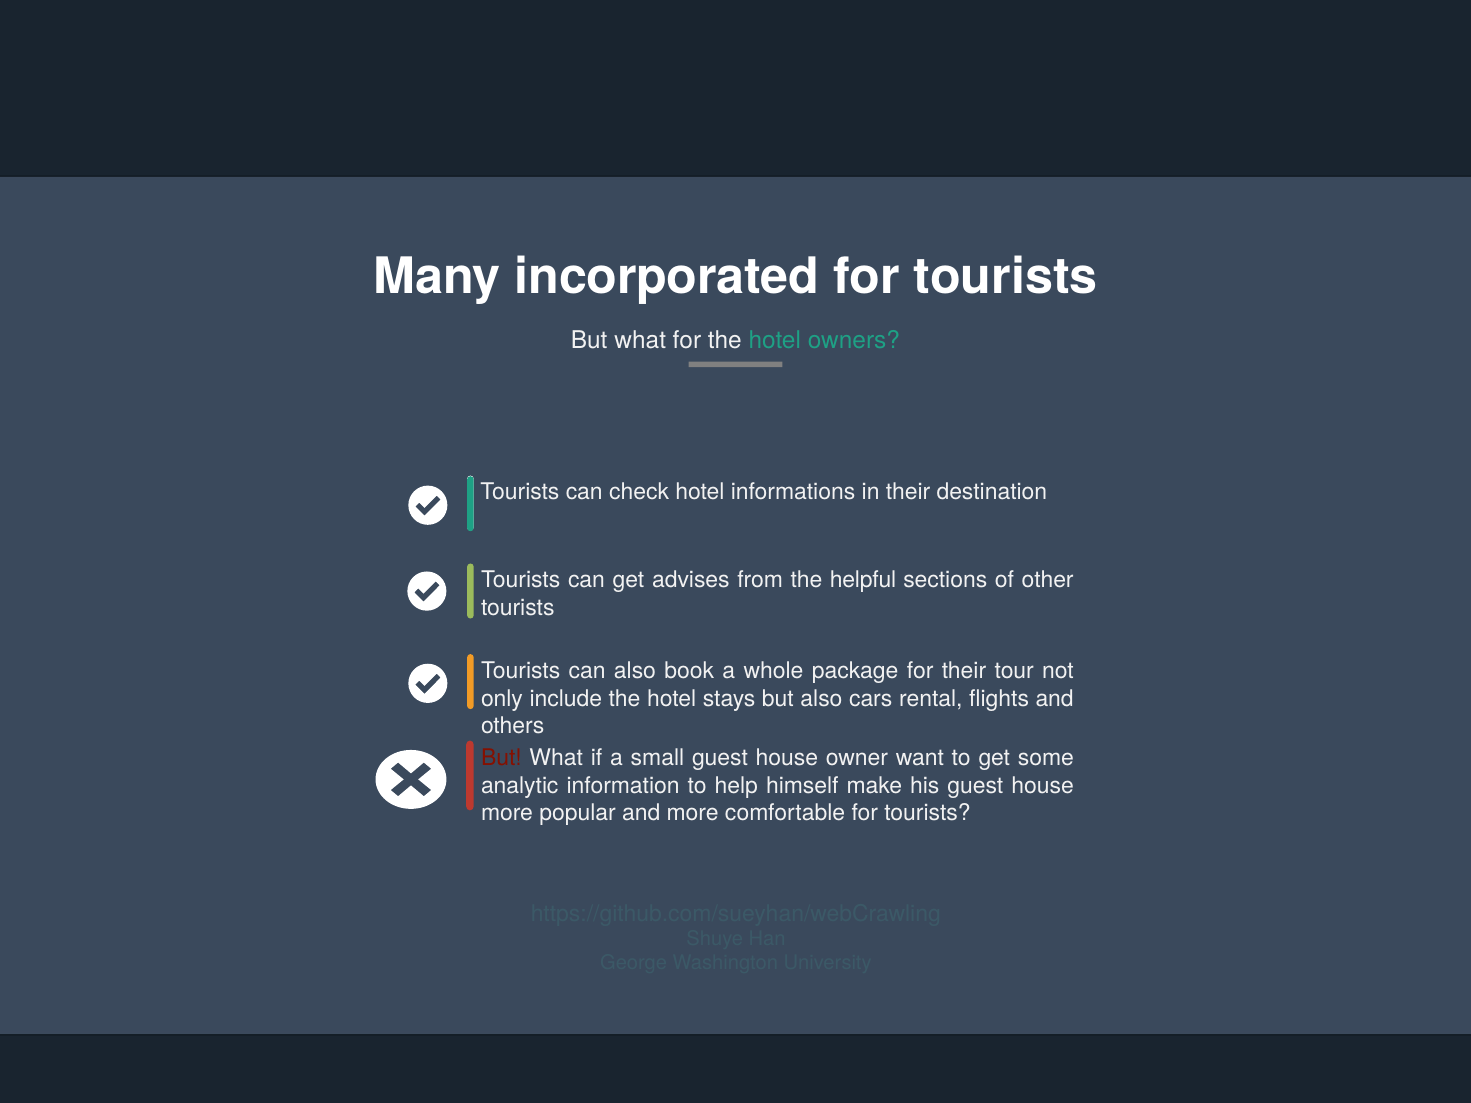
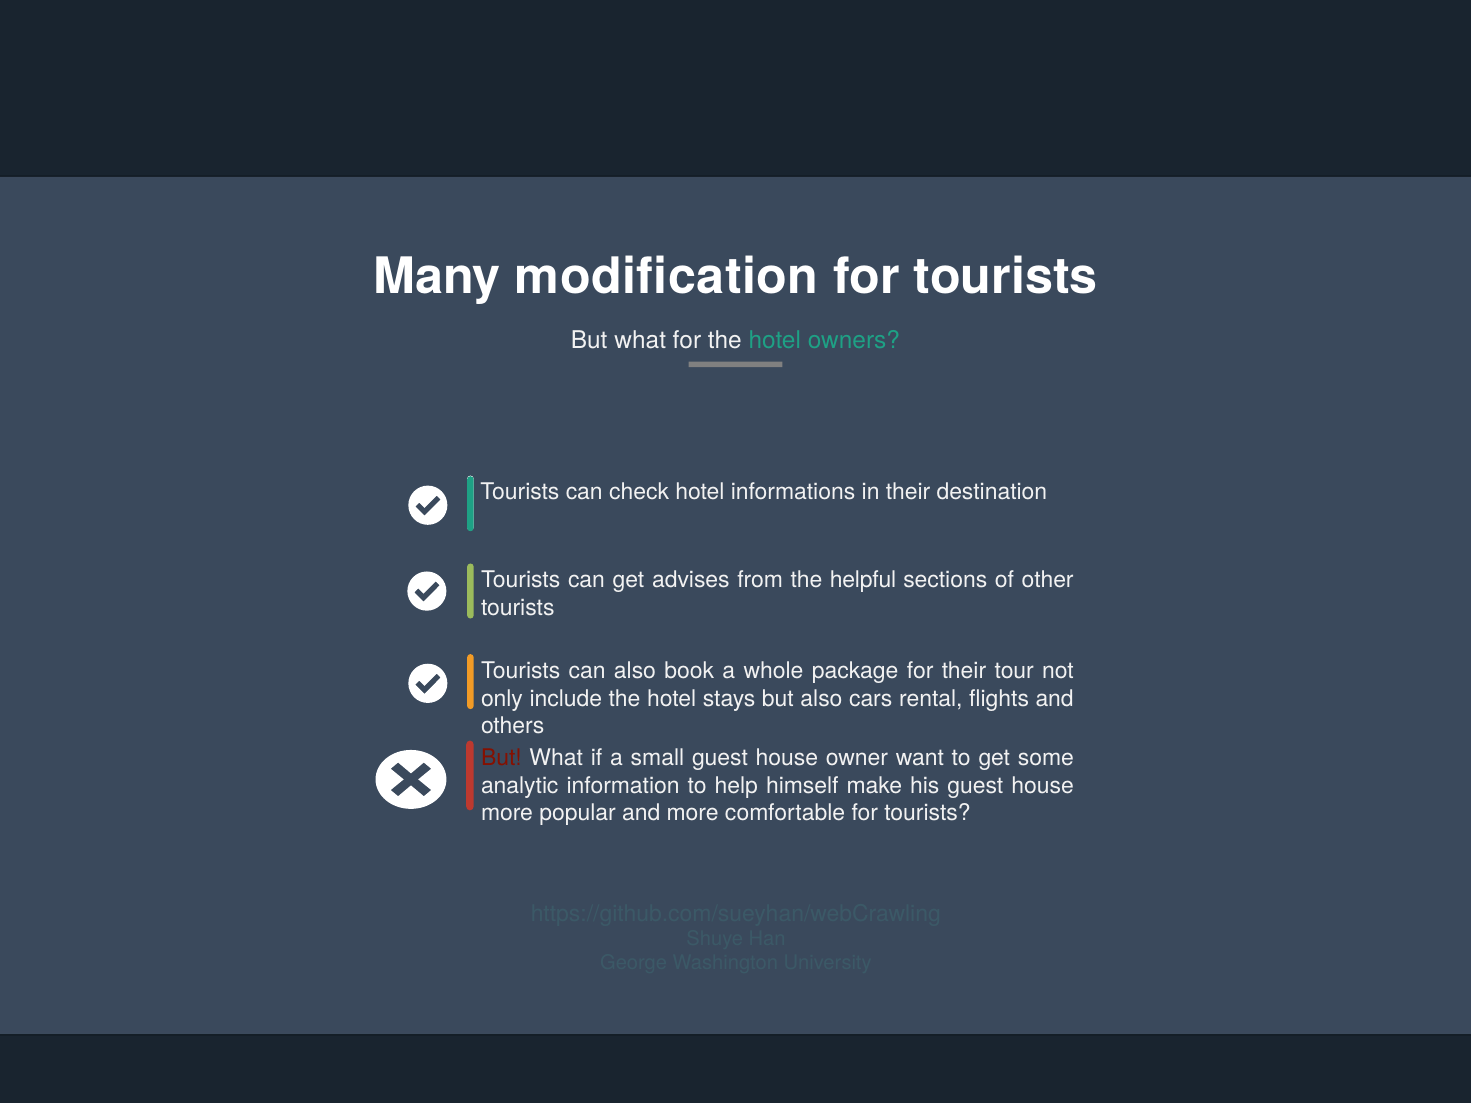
incorporated: incorporated -> modification
